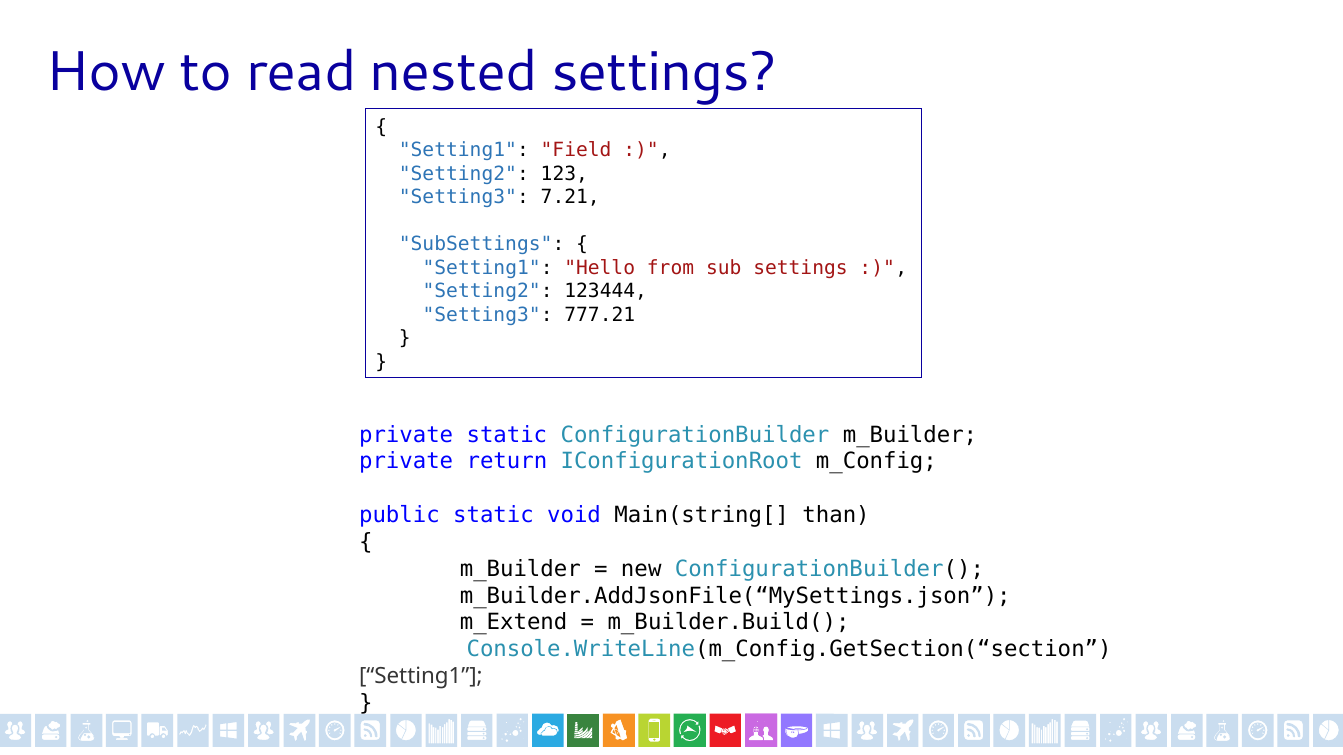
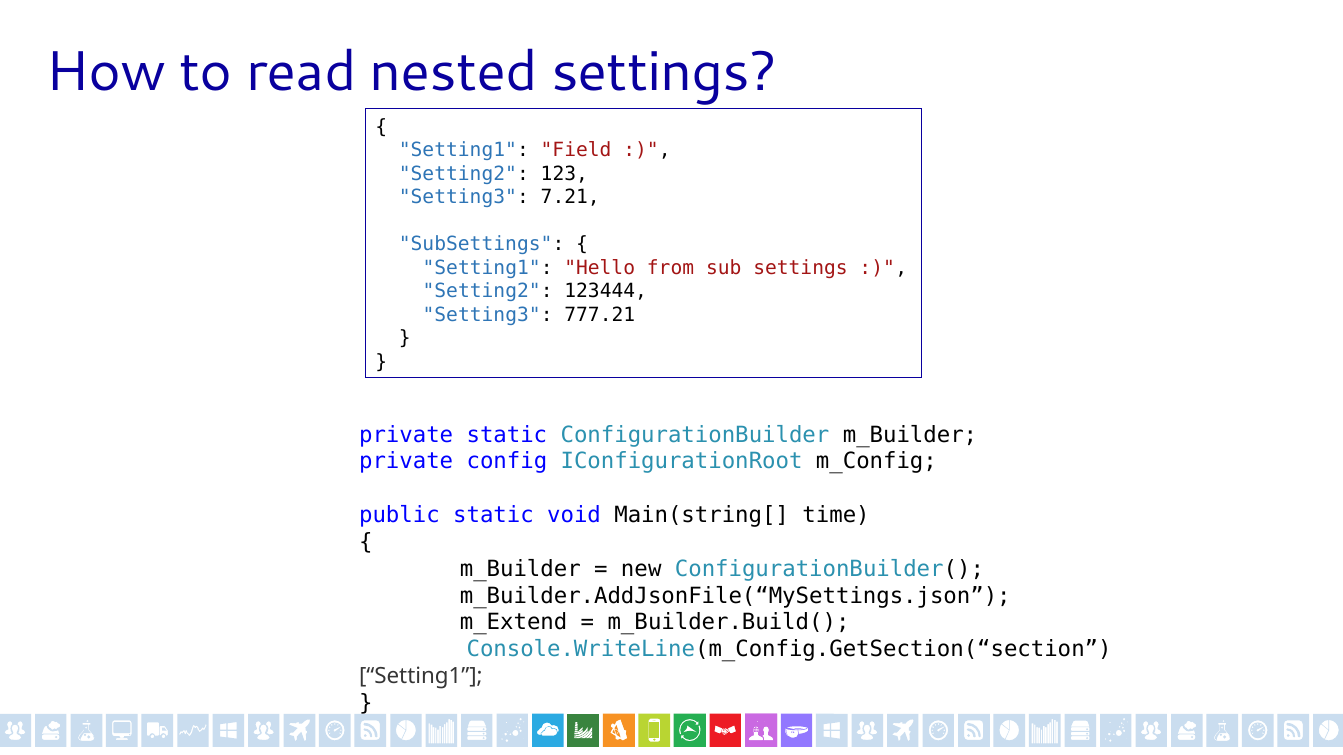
return: return -> config
than: than -> time
